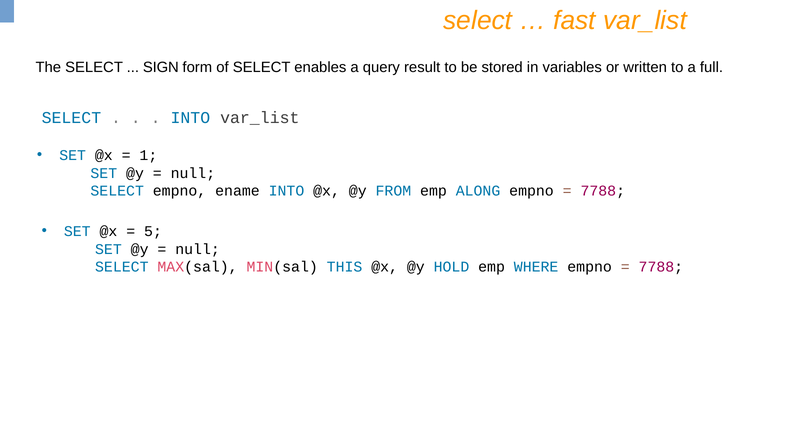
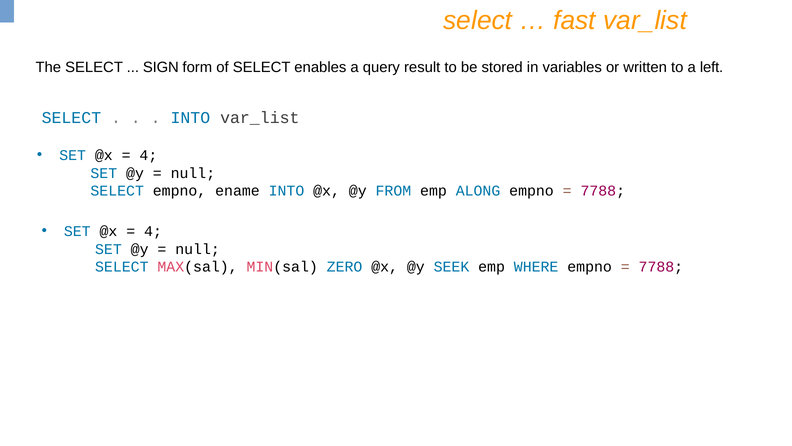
full: full -> left
1 at (148, 155): 1 -> 4
5 at (153, 231): 5 -> 4
THIS: THIS -> ZERO
HOLD: HOLD -> SEEK
